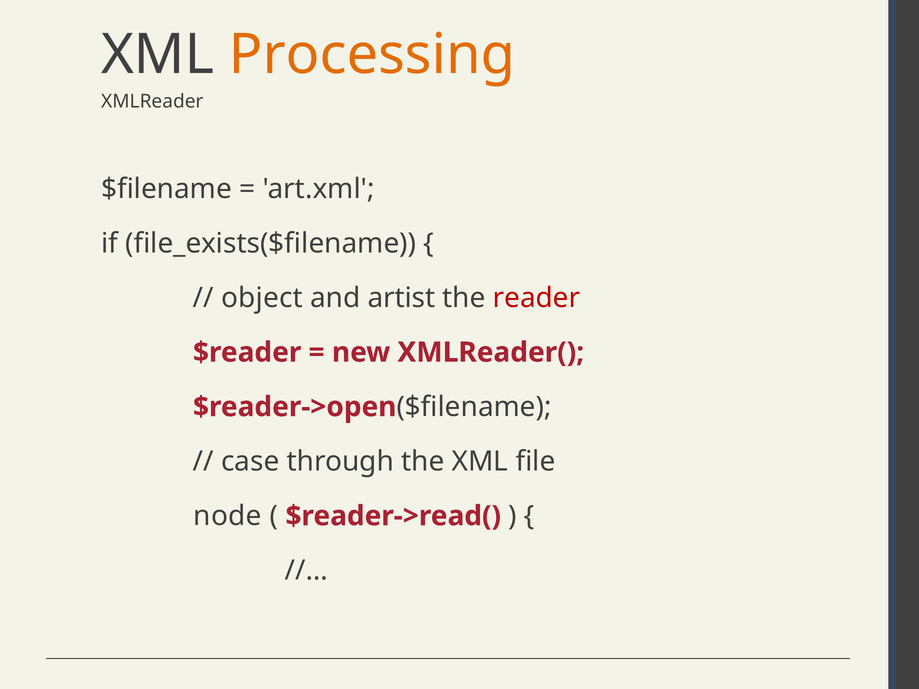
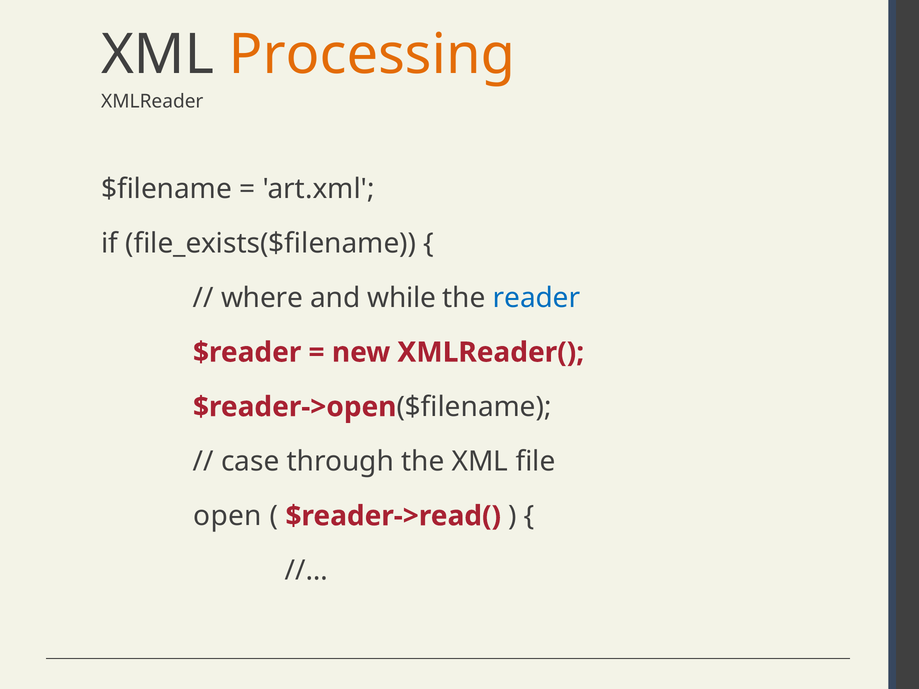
object: object -> where
artist: artist -> while
reader colour: red -> blue
node: node -> open
